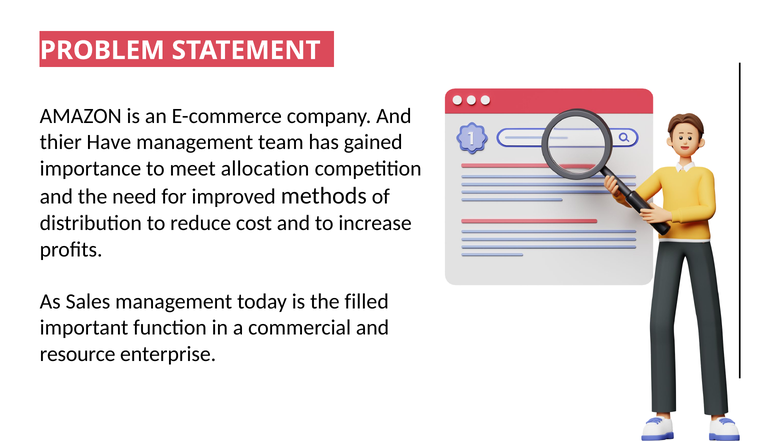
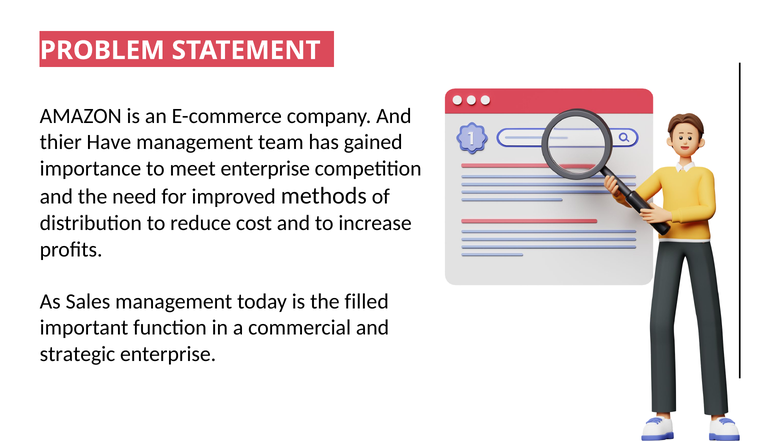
meet allocation: allocation -> enterprise
resource: resource -> strategic
